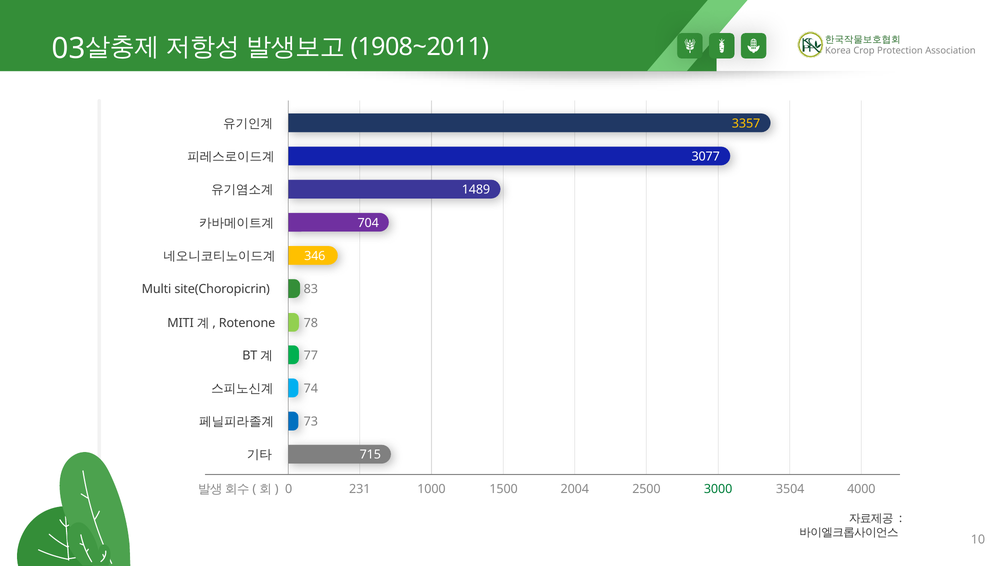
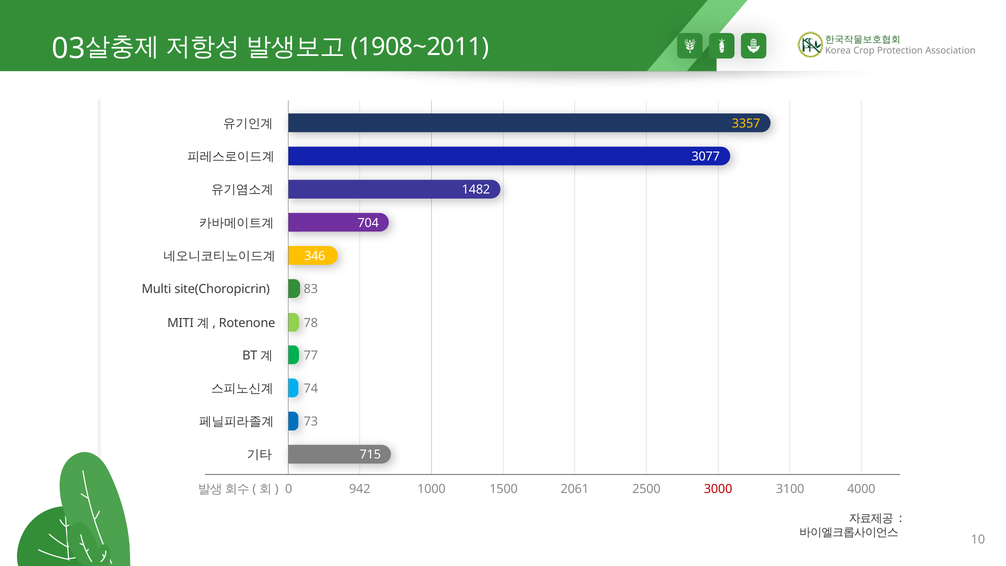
1489: 1489 -> 1482
231: 231 -> 942
2004: 2004 -> 2061
3000 colour: green -> red
3504: 3504 -> 3100
